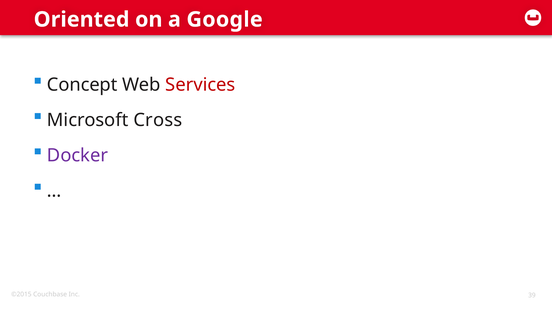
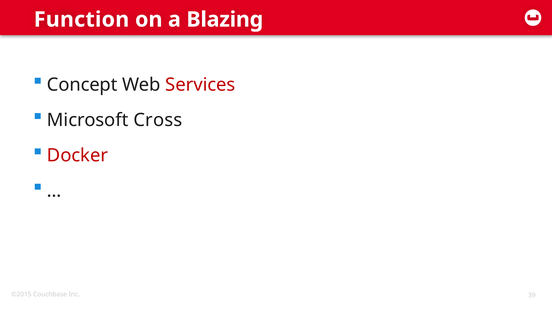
Oriented: Oriented -> Function
Google: Google -> Blazing
Docker colour: purple -> red
